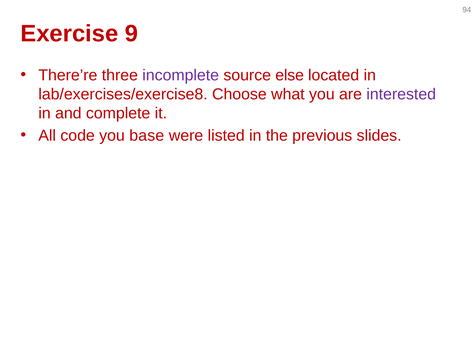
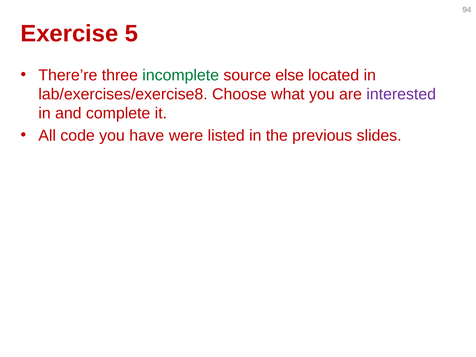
9: 9 -> 5
incomplete colour: purple -> green
base: base -> have
